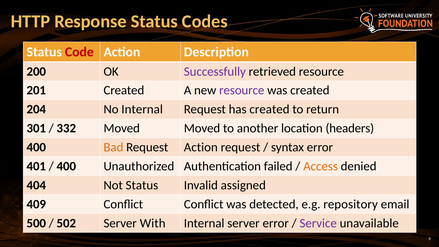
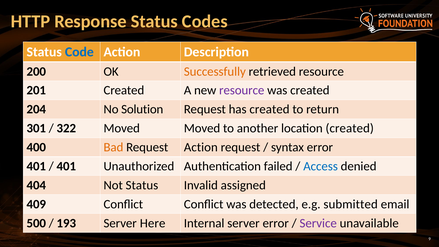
Code colour: red -> blue
Successfully colour: purple -> orange
No Internal: Internal -> Solution
332: 332 -> 322
location headers: headers -> created
400 at (66, 166): 400 -> 401
Access colour: orange -> blue
repository: repository -> submitted
502: 502 -> 193
With: With -> Here
